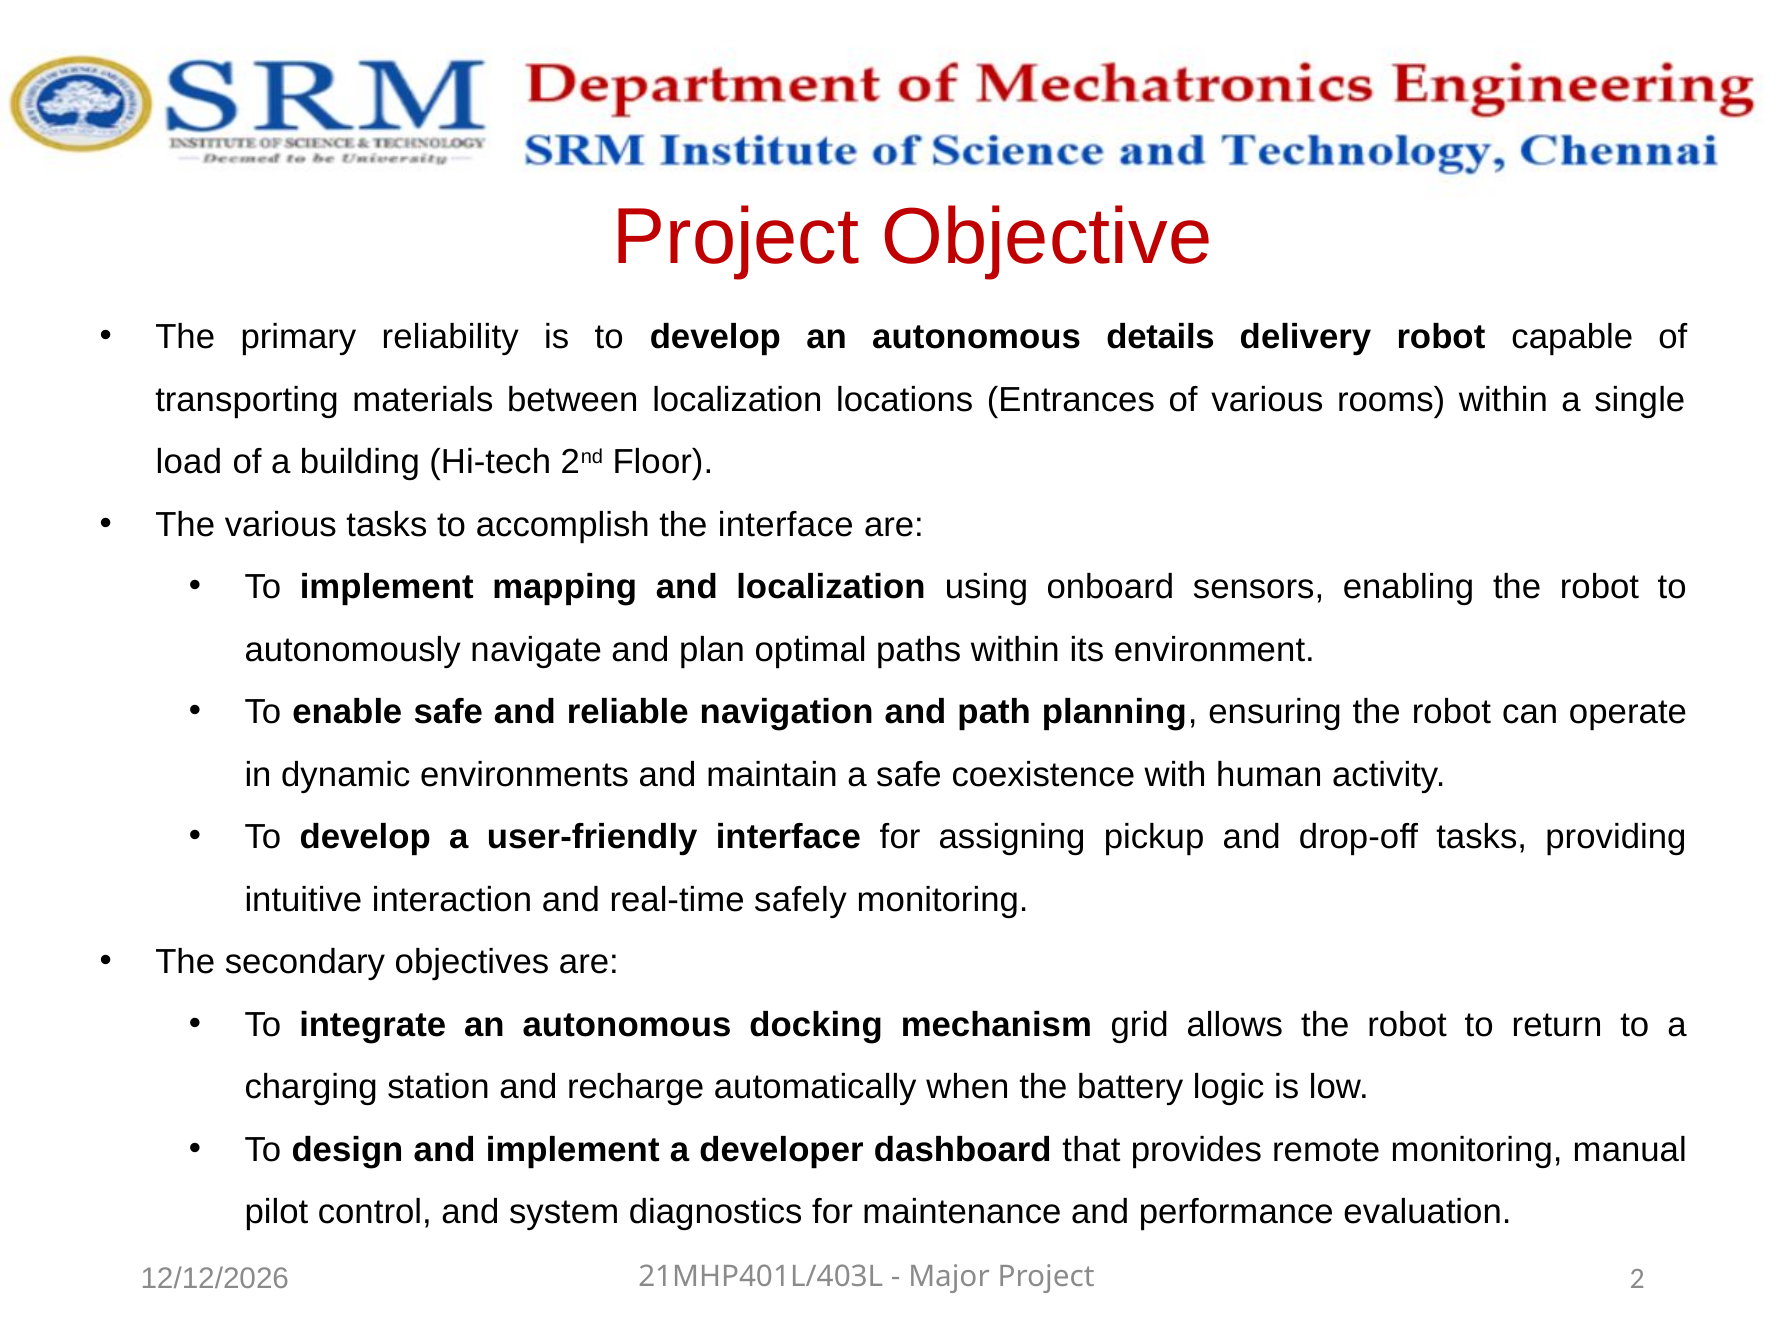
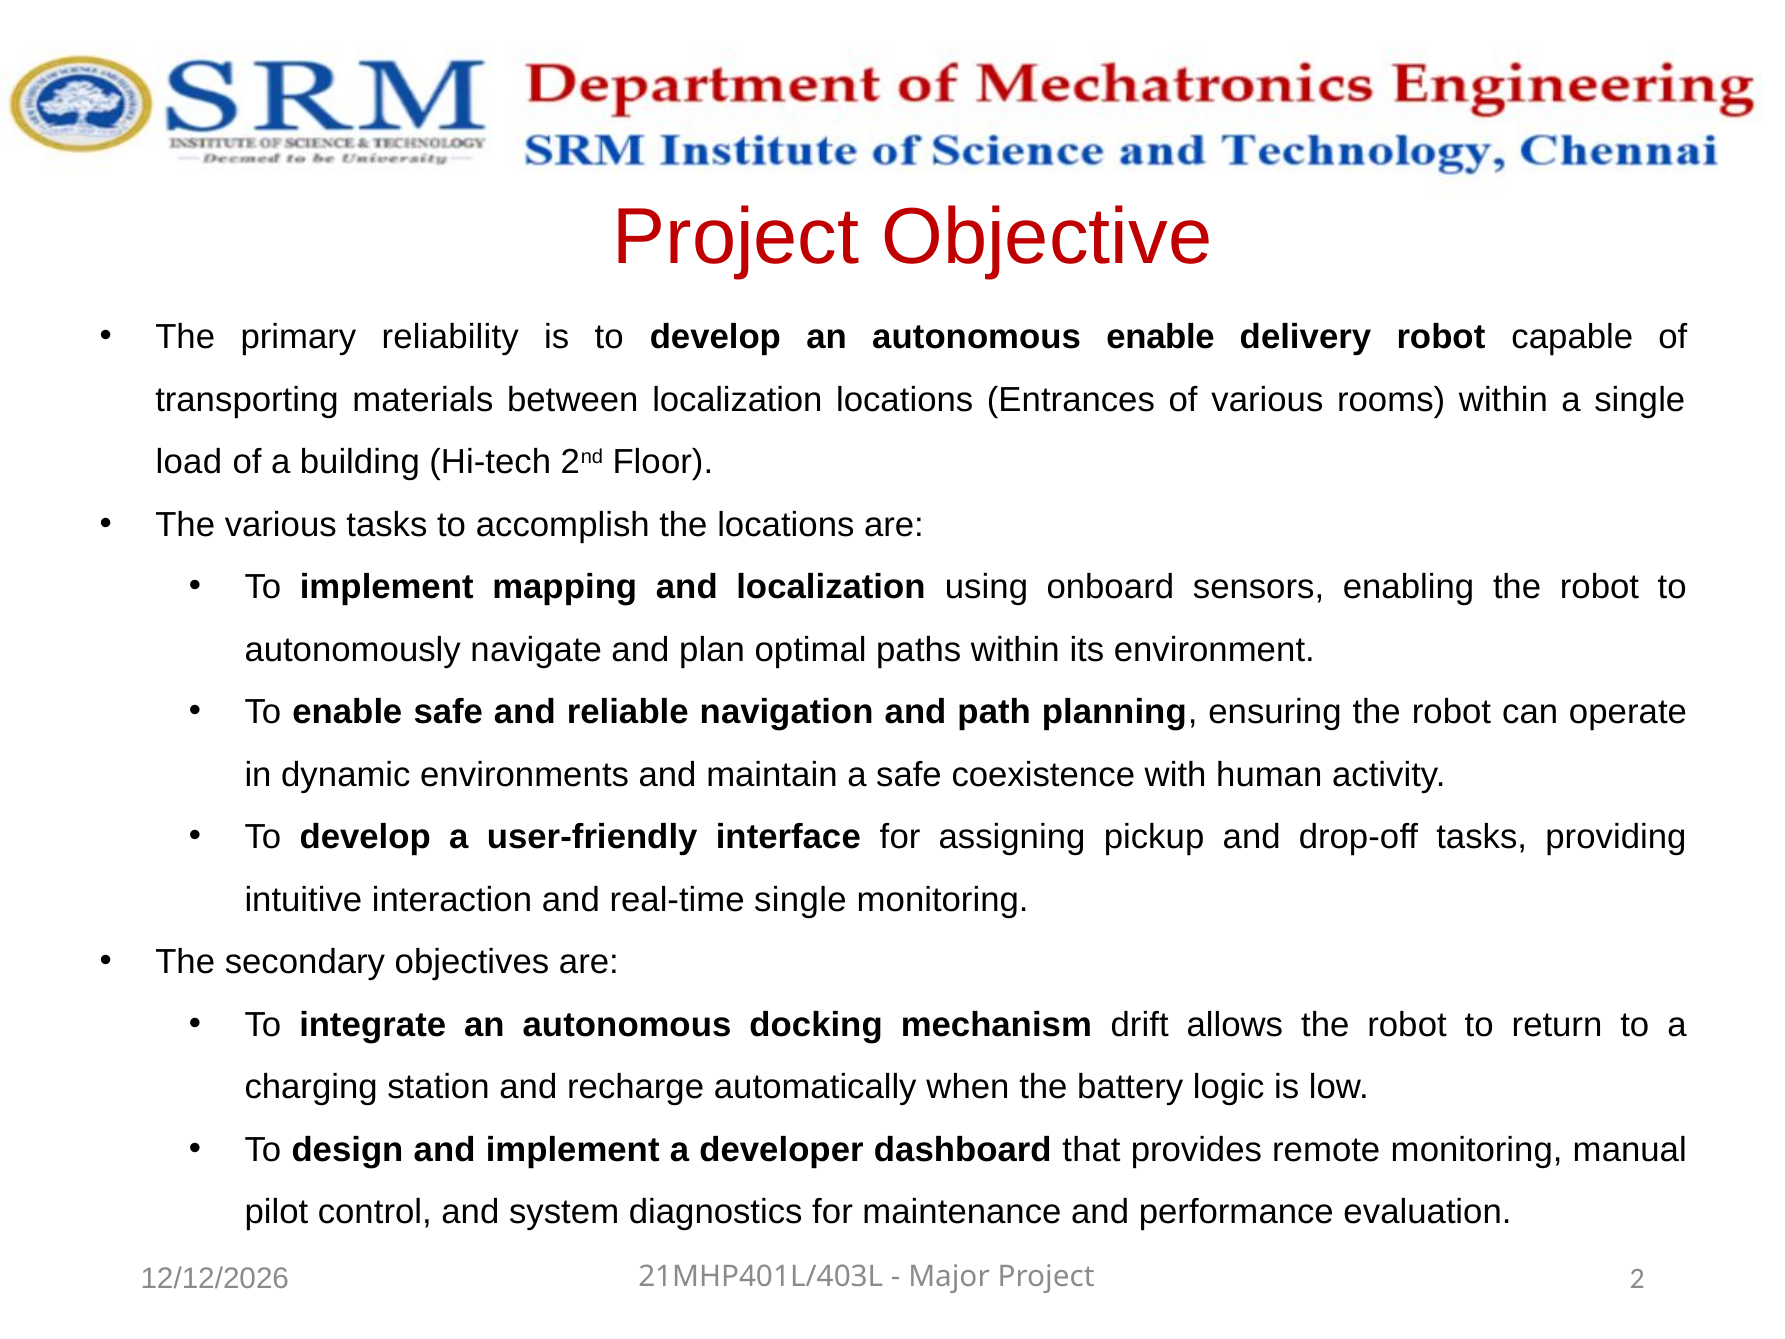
autonomous details: details -> enable
the interface: interface -> locations
real-time safely: safely -> single
grid: grid -> drift
